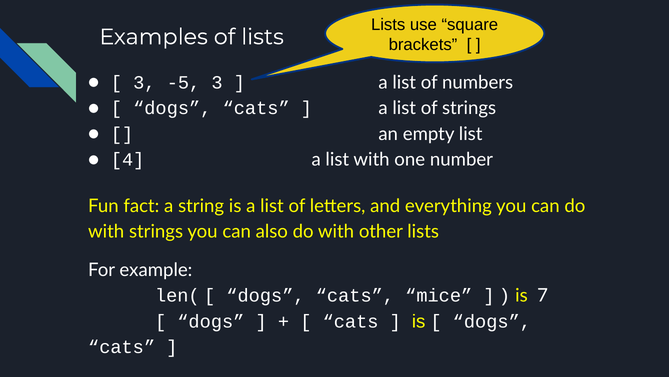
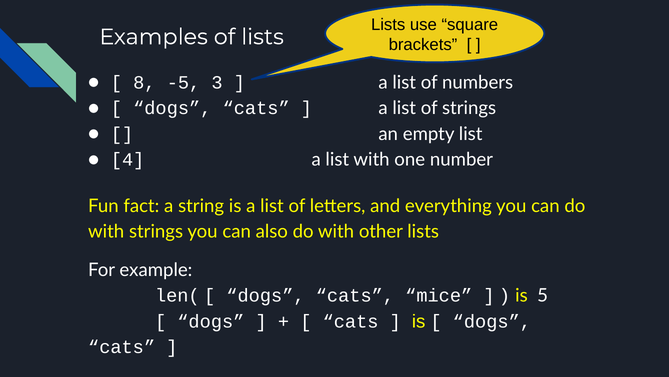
3 at (144, 82): 3 -> 8
7: 7 -> 5
